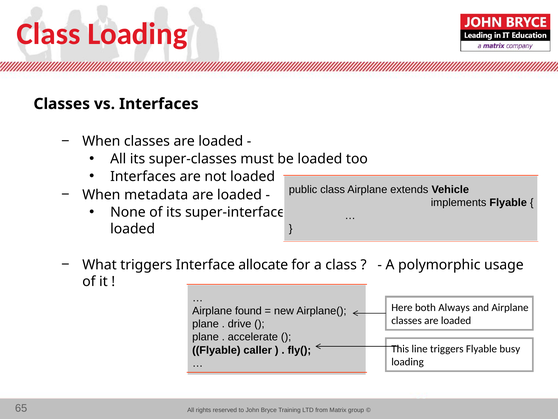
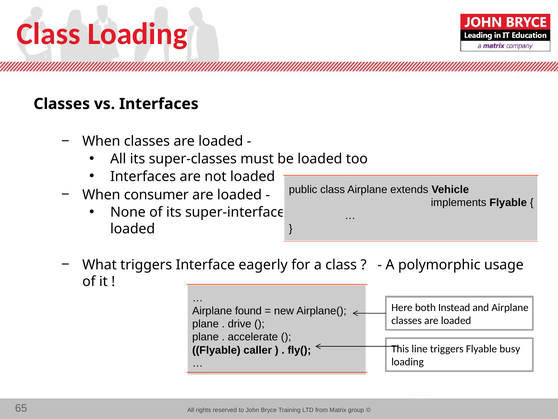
metadata: metadata -> consumer
allocate: allocate -> eagerly
Always: Always -> Instead
